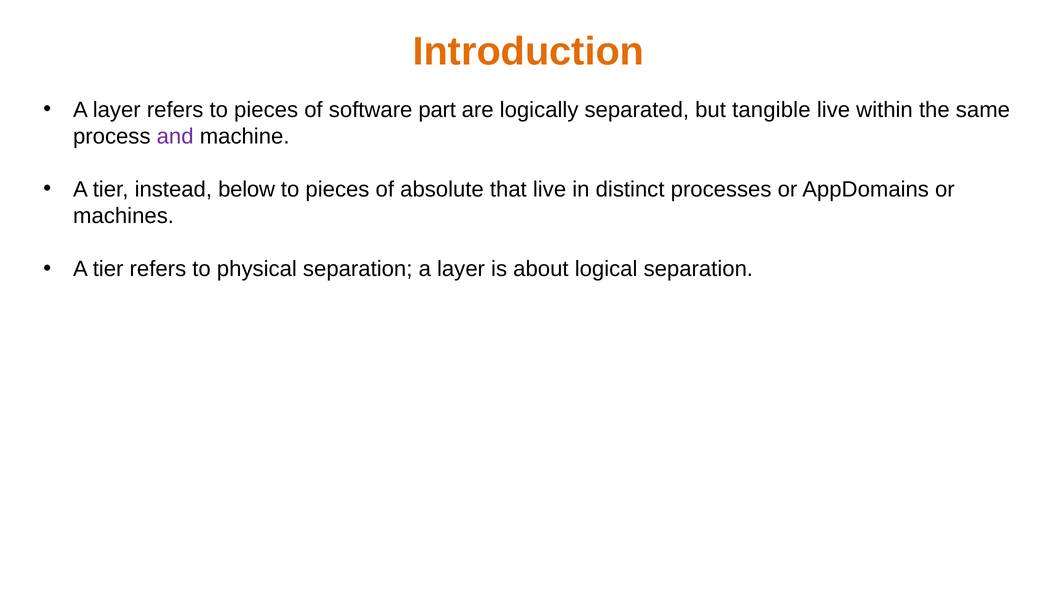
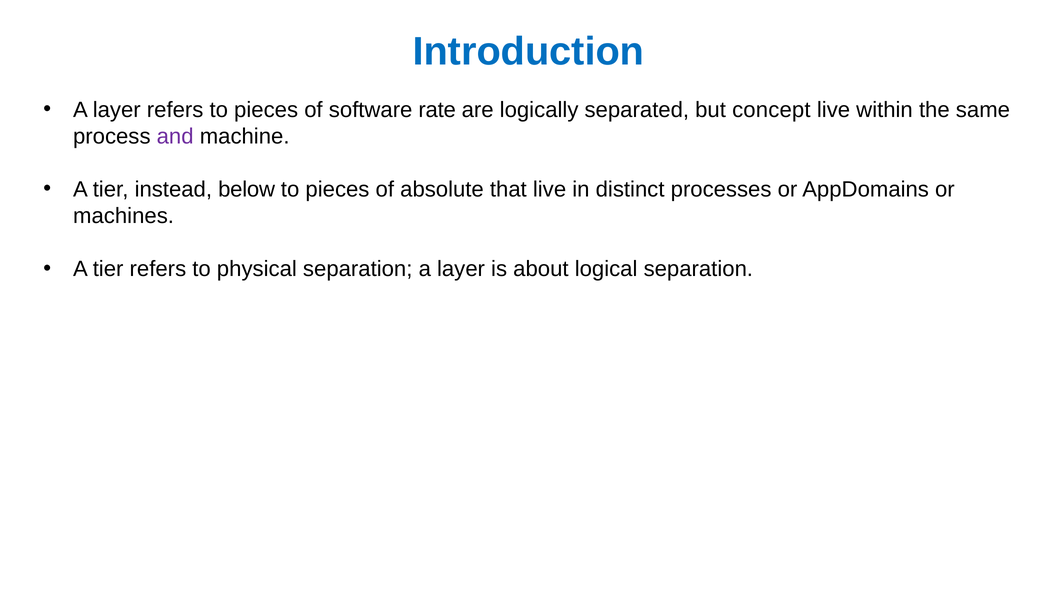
Introduction colour: orange -> blue
part: part -> rate
tangible: tangible -> concept
